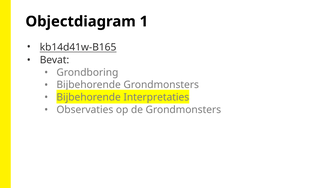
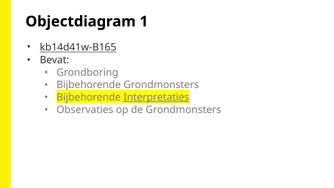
Interpretaties underline: none -> present
